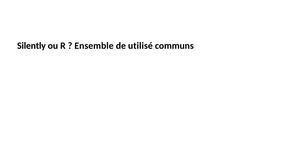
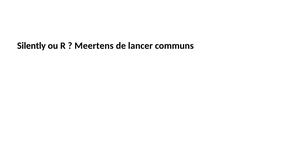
Ensemble: Ensemble -> Meertens
utilisé: utilisé -> lancer
